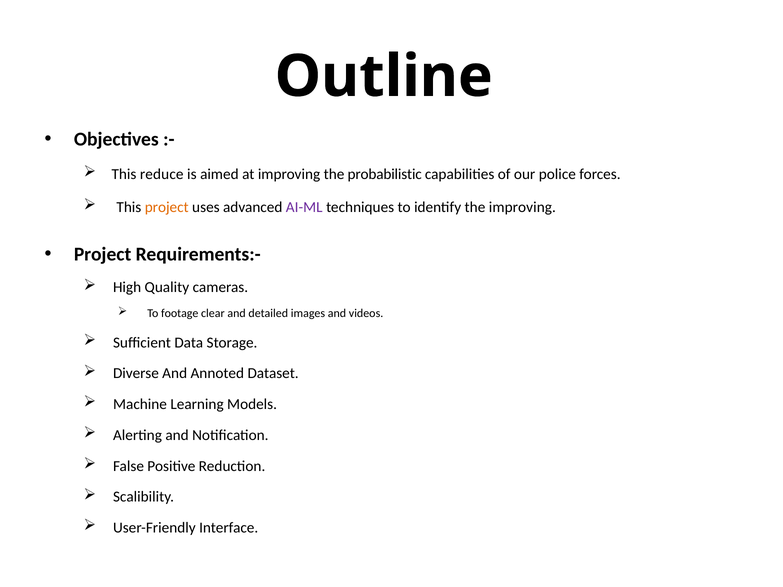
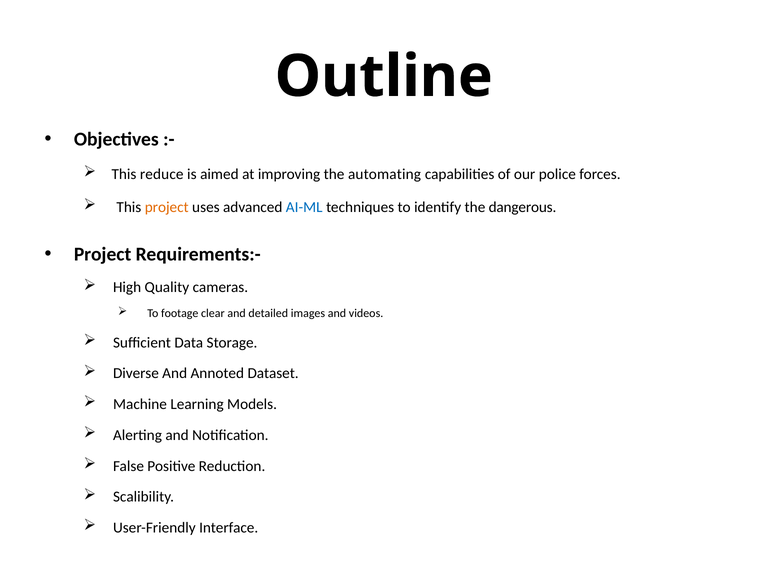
probabilistic: probabilistic -> automating
AI-ML colour: purple -> blue
the improving: improving -> dangerous
